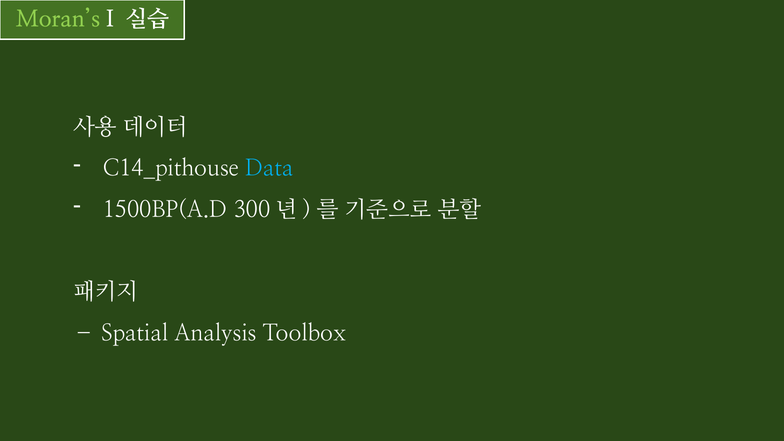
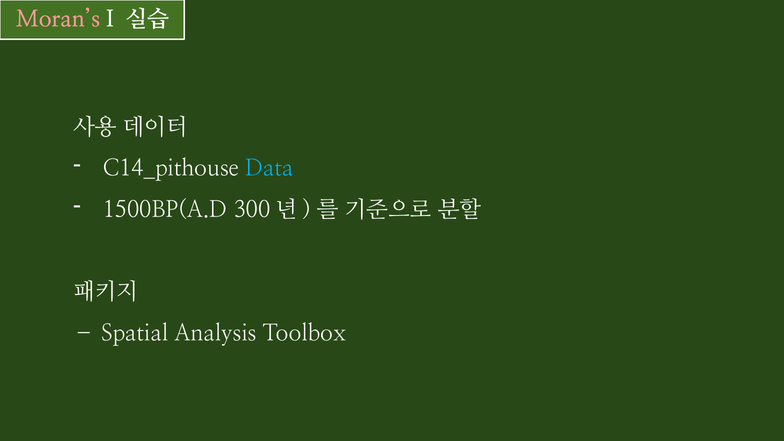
Moran’s colour: light green -> pink
